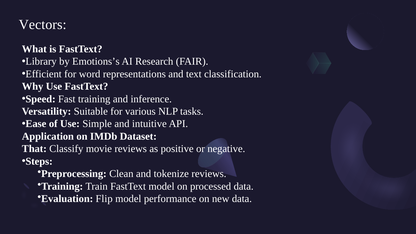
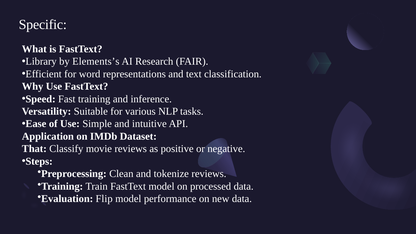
Vectors: Vectors -> Specific
Emotions’s: Emotions’s -> Elements’s
